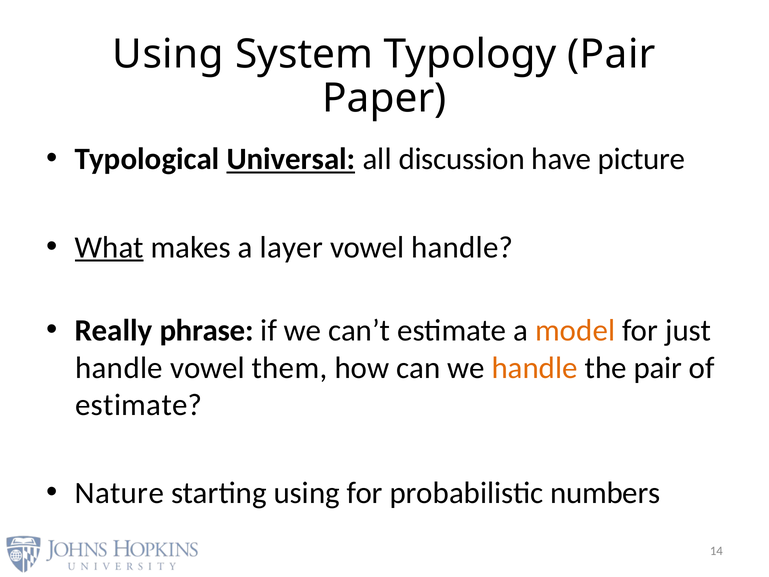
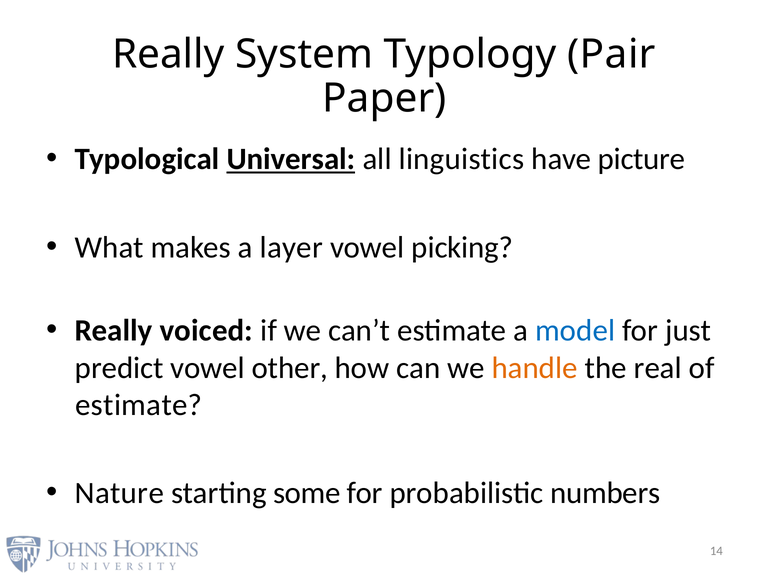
Using at (168, 55): Using -> Really
discussion: discussion -> linguistics
What underline: present -> none
vowel handle: handle -> picking
phrase: phrase -> voiced
model colour: orange -> blue
handle at (119, 368): handle -> predict
them: them -> other
the pair: pair -> real
starting using: using -> some
